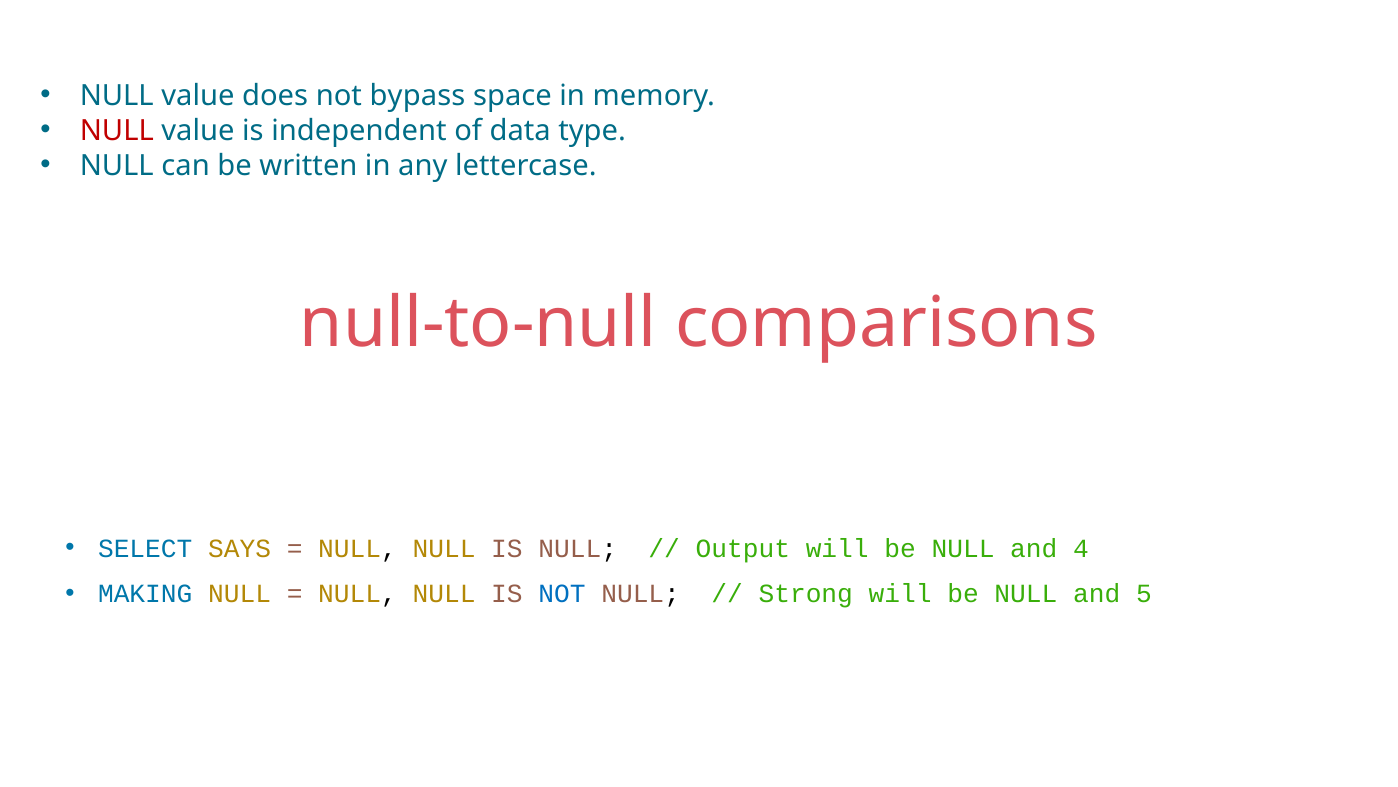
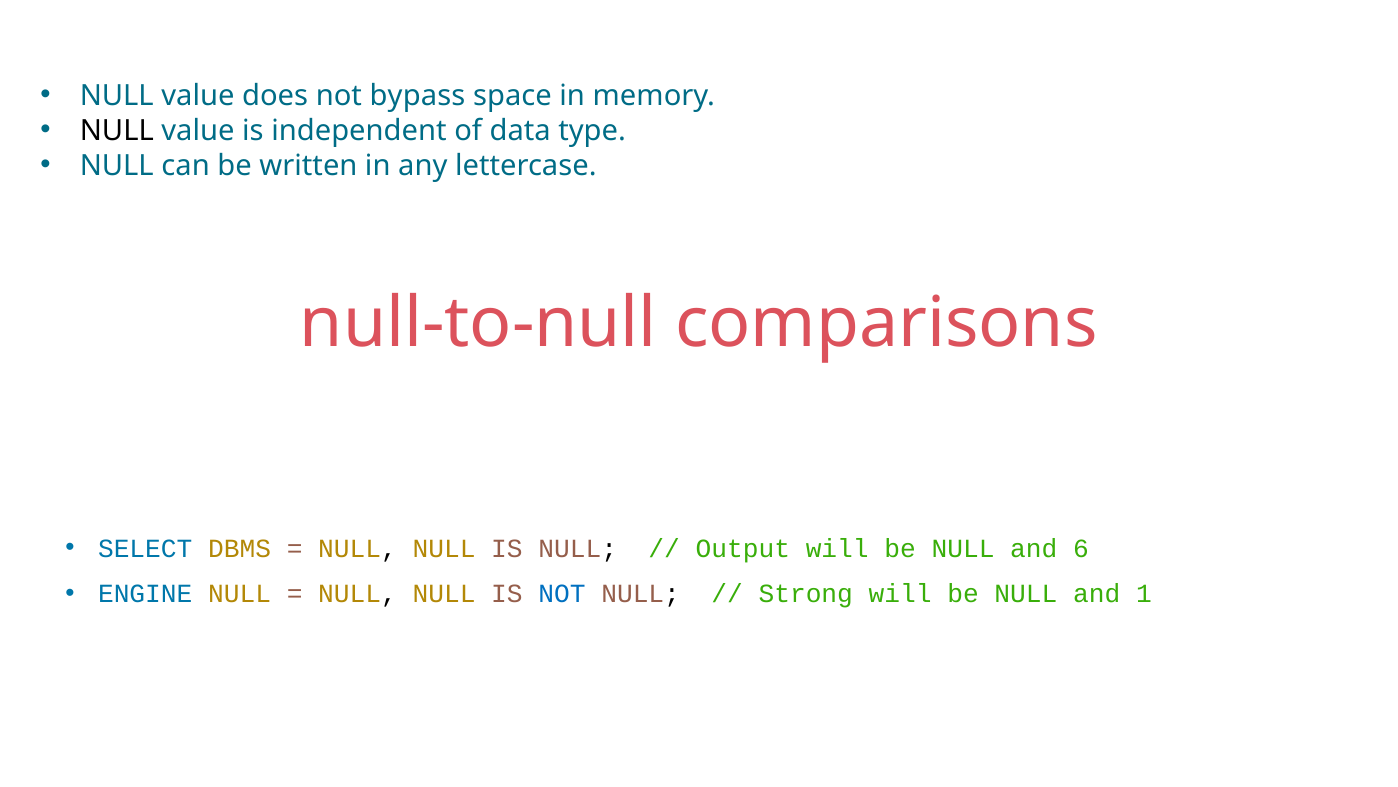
NULL at (117, 131) colour: red -> black
SAYS: SAYS -> DBMS
4: 4 -> 6
MAKING: MAKING -> ENGINE
5: 5 -> 1
